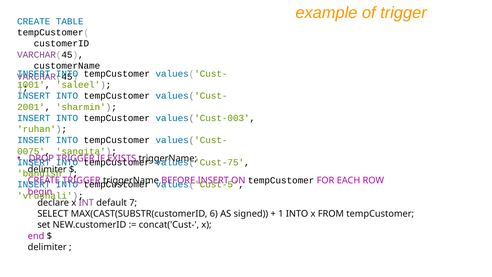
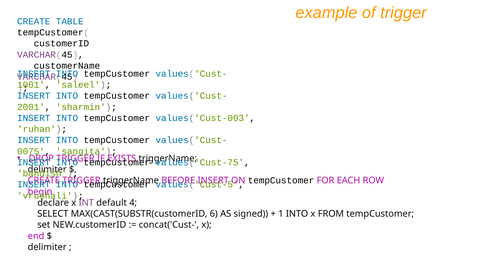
7: 7 -> 4
